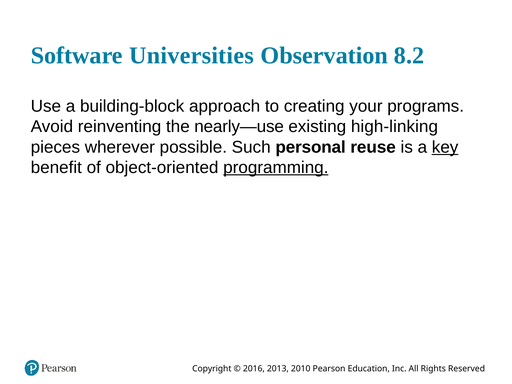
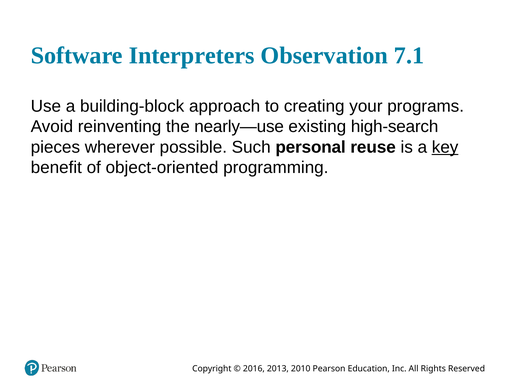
Universities: Universities -> Interpreters
8.2: 8.2 -> 7.1
high-linking: high-linking -> high-search
programming underline: present -> none
